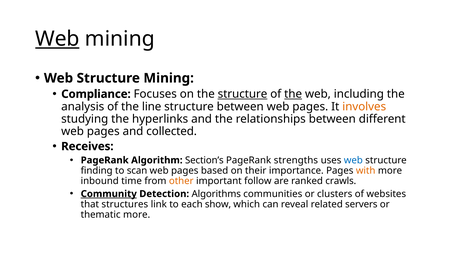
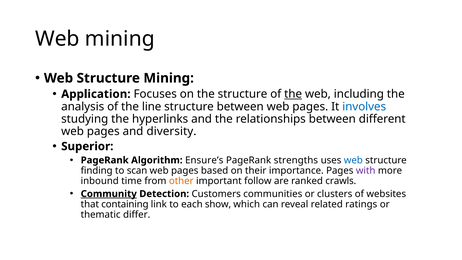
Web at (57, 39) underline: present -> none
Compliance: Compliance -> Application
structure at (243, 94) underline: present -> none
involves colour: orange -> blue
collected: collected -> diversity
Receives: Receives -> Superior
Section’s: Section’s -> Ensure’s
with colour: orange -> purple
Algorithms: Algorithms -> Customers
structures: structures -> containing
servers: servers -> ratings
thematic more: more -> differ
